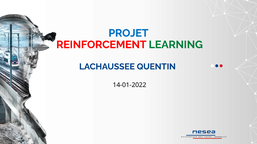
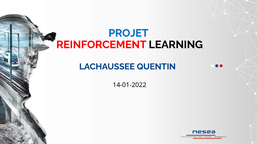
LEARNING colour: green -> black
